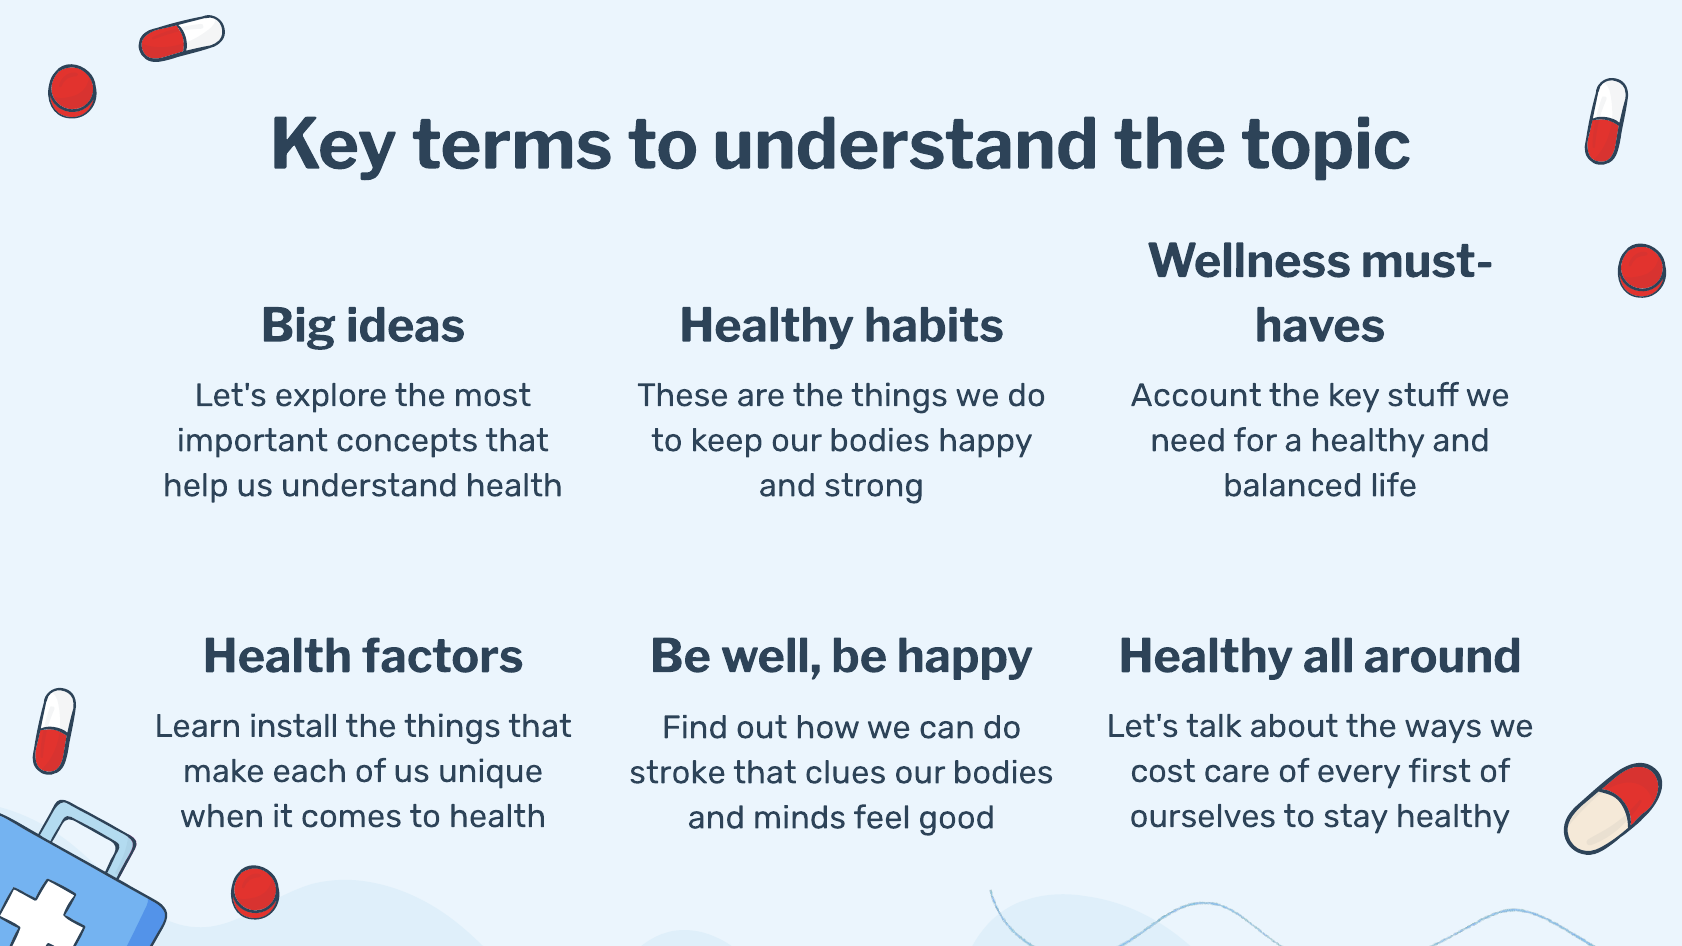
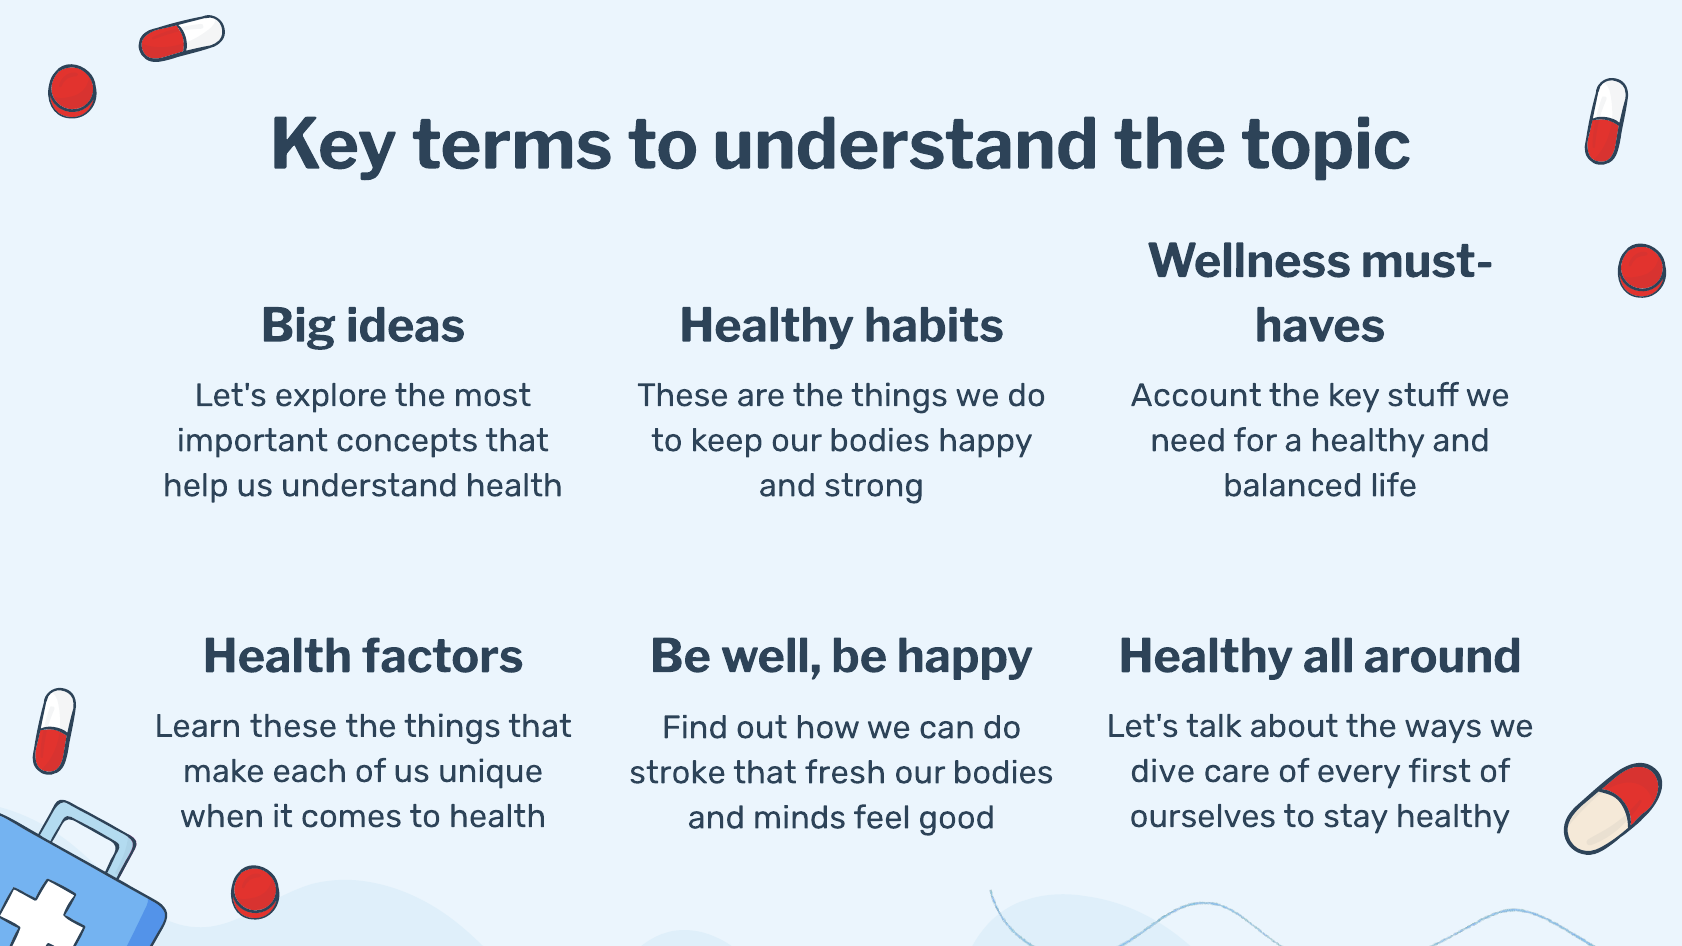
Learn install: install -> these
cost: cost -> dive
clues: clues -> fresh
